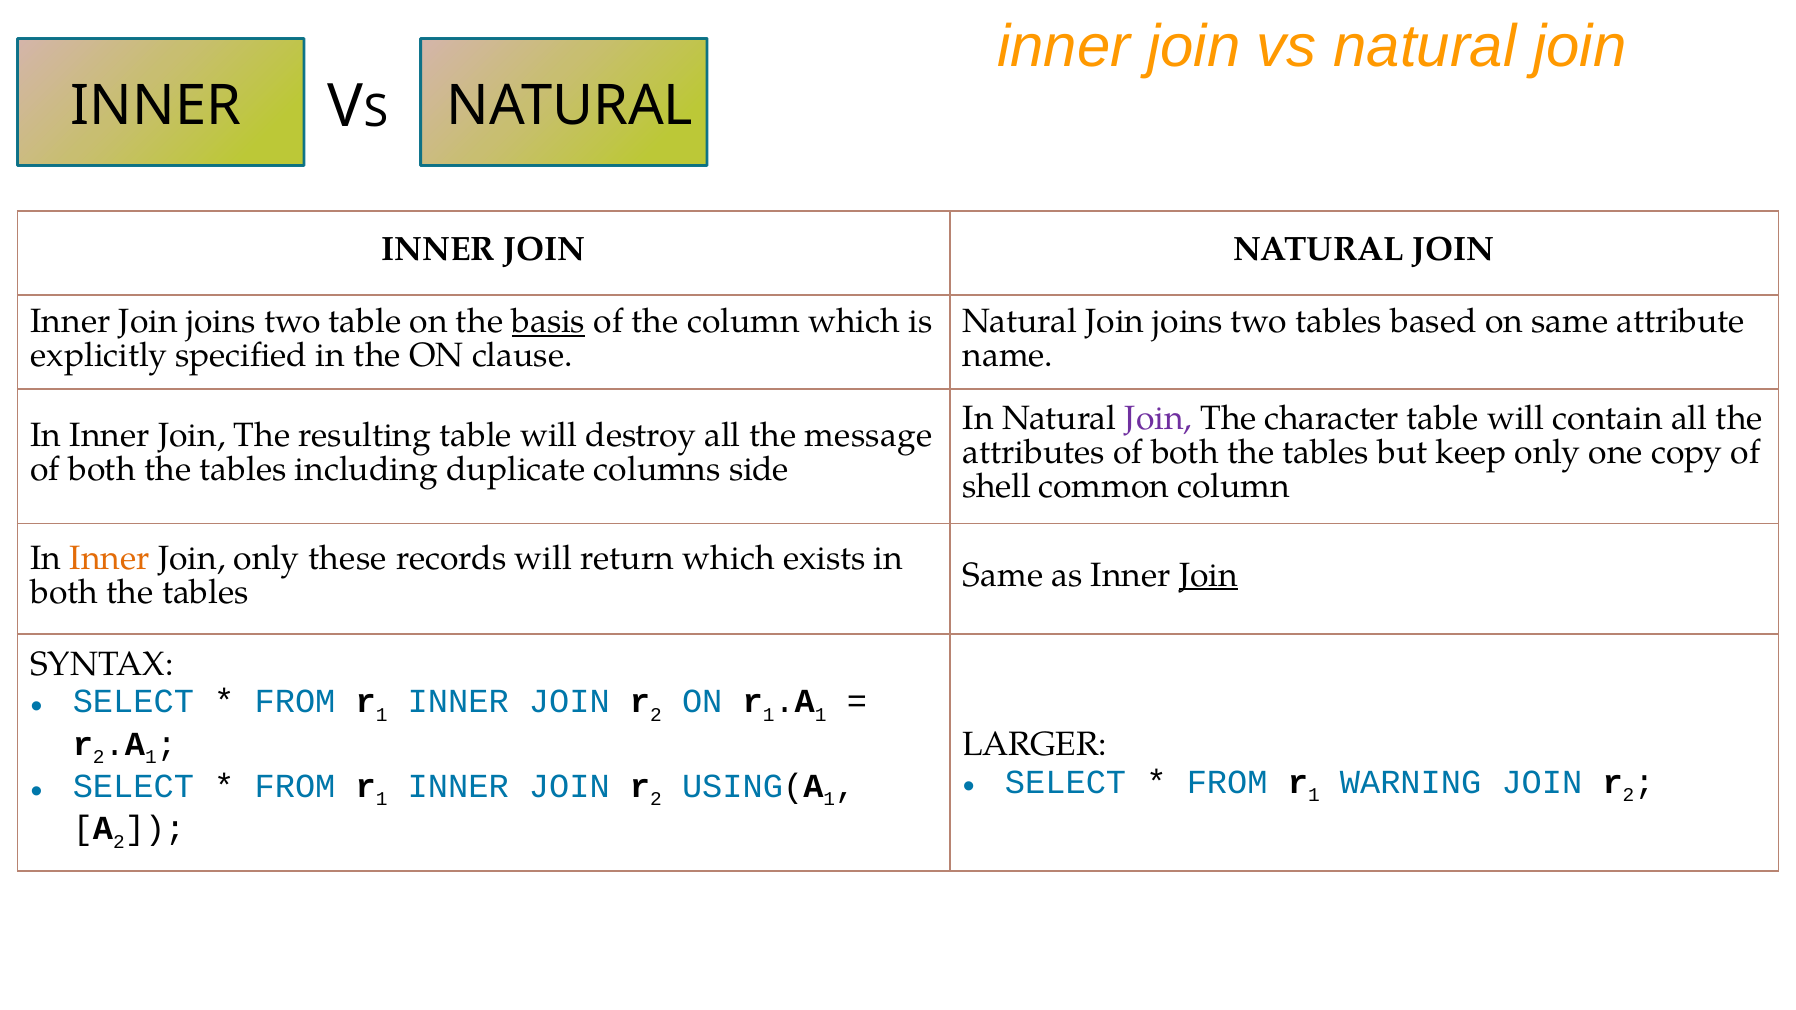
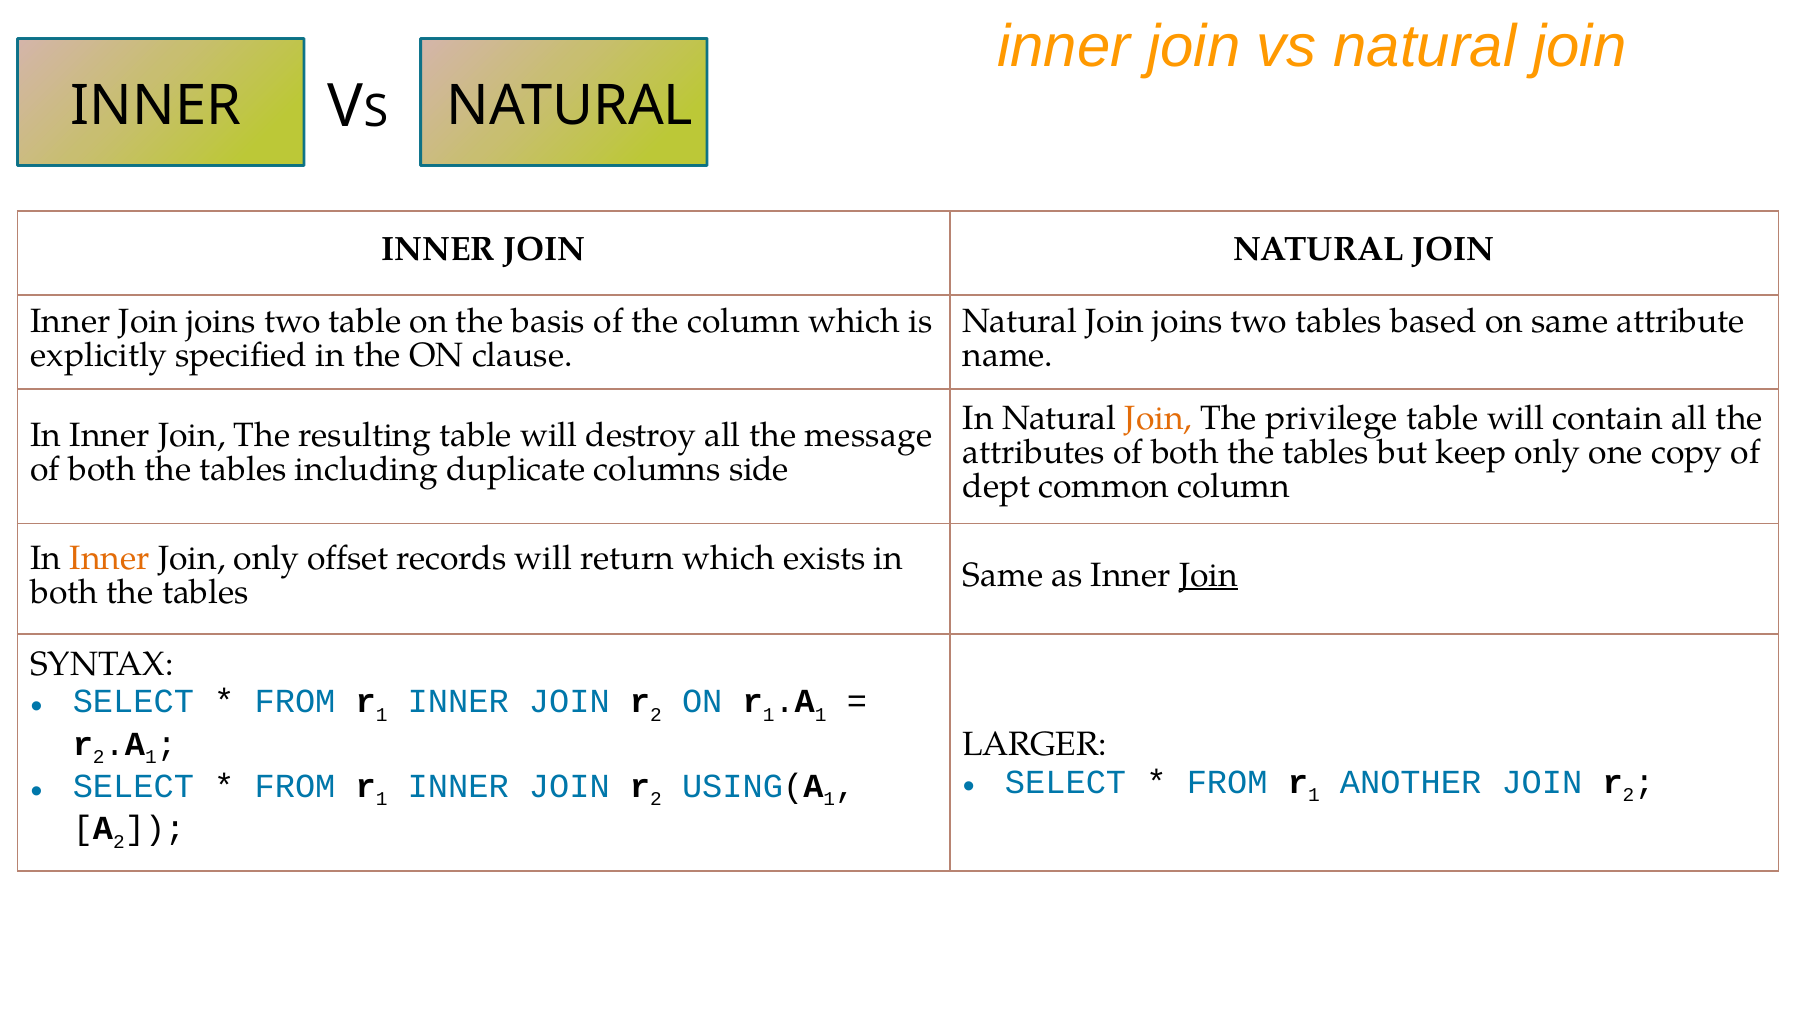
basis underline: present -> none
Join at (1159, 419) colour: purple -> orange
character: character -> privilege
shell: shell -> dept
these: these -> offset
WARNING: WARNING -> ANOTHER
